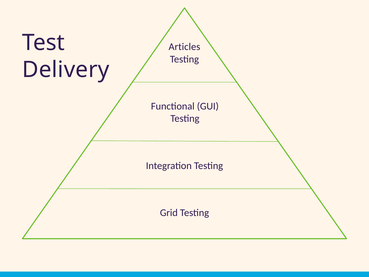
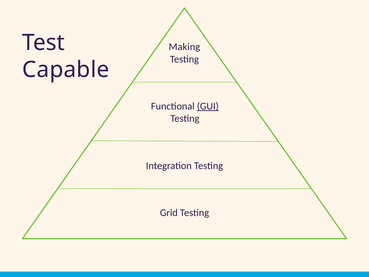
Articles: Articles -> Making
Delivery: Delivery -> Capable
GUI underline: none -> present
